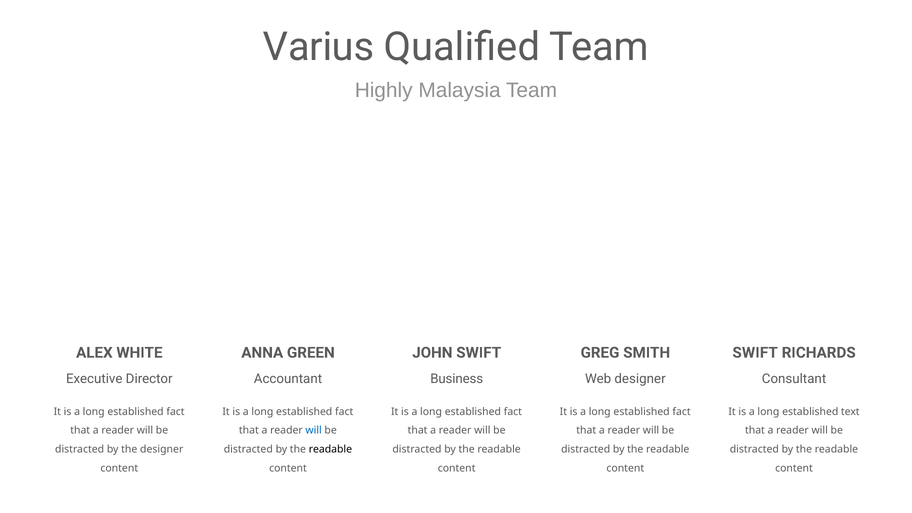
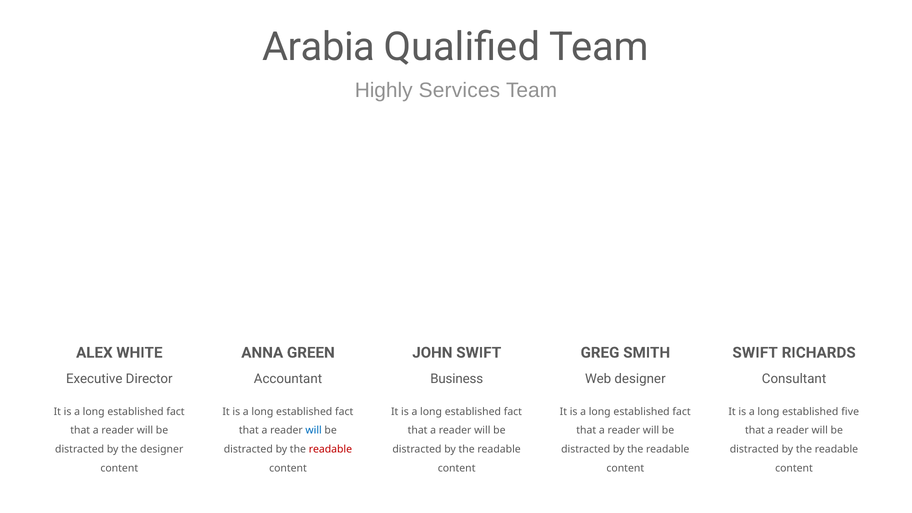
Varius: Varius -> Arabia
Malaysia: Malaysia -> Services
text: text -> five
readable at (330, 449) colour: black -> red
